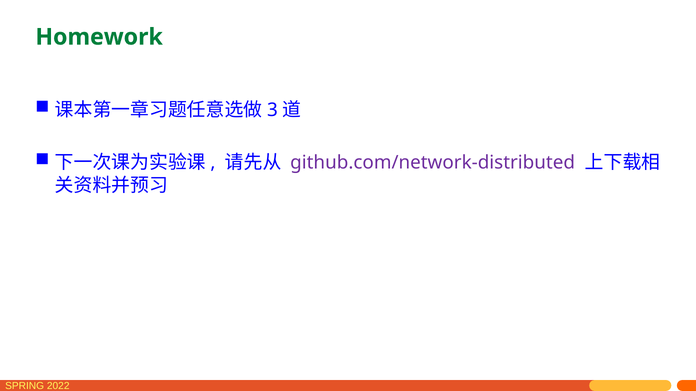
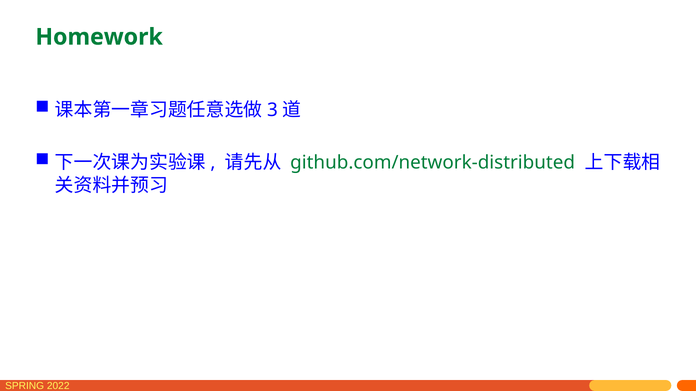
github.com/network-distributed colour: purple -> green
